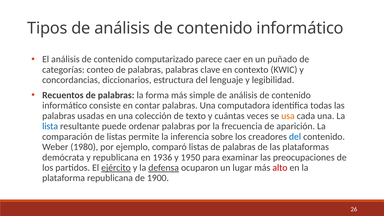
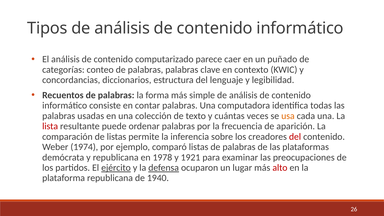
lista colour: blue -> red
del at (295, 137) colour: blue -> red
1980: 1980 -> 1974
1936: 1936 -> 1978
1950: 1950 -> 1921
1900: 1900 -> 1940
